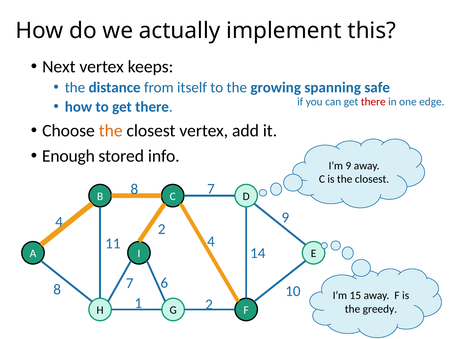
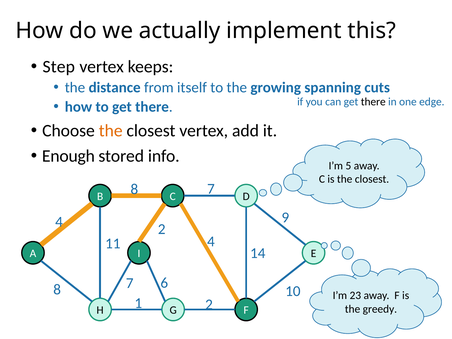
Next: Next -> Step
safe: safe -> cuts
there at (373, 102) colour: red -> black
I’m 9: 9 -> 5
15: 15 -> 23
